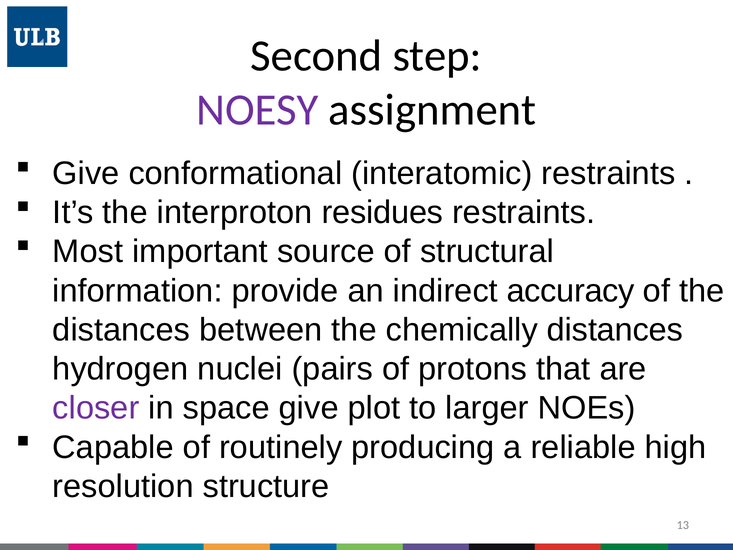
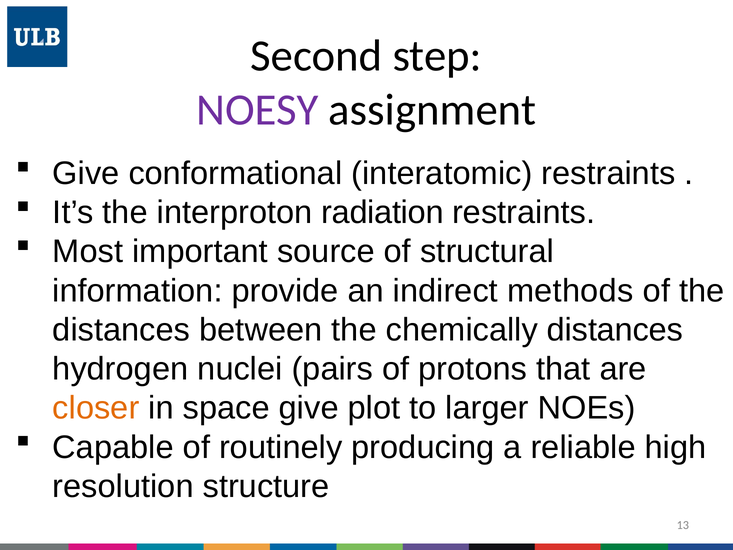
residues: residues -> radiation
accuracy: accuracy -> methods
closer colour: purple -> orange
